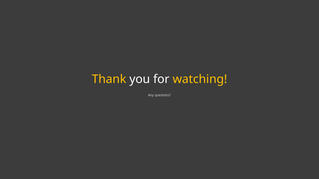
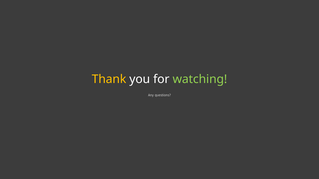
watching colour: yellow -> light green
